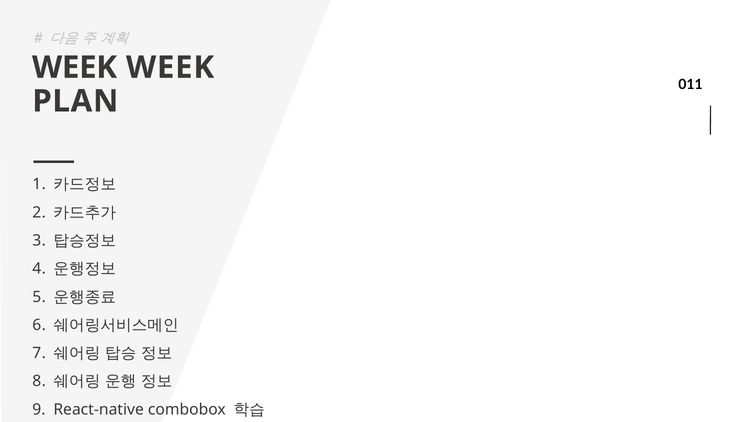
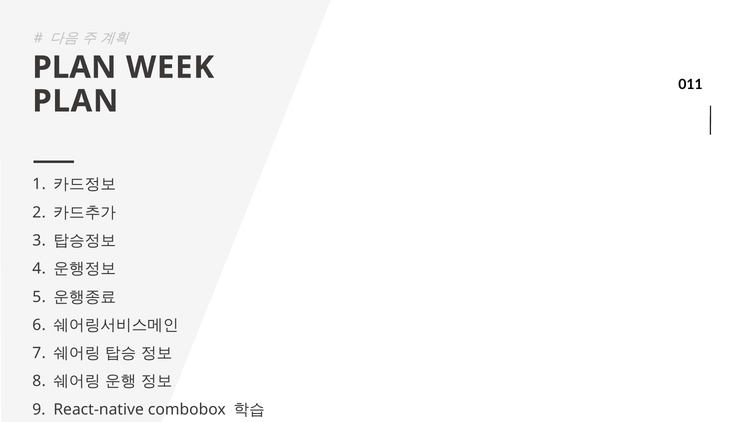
WEEK at (75, 67): WEEK -> PLAN
